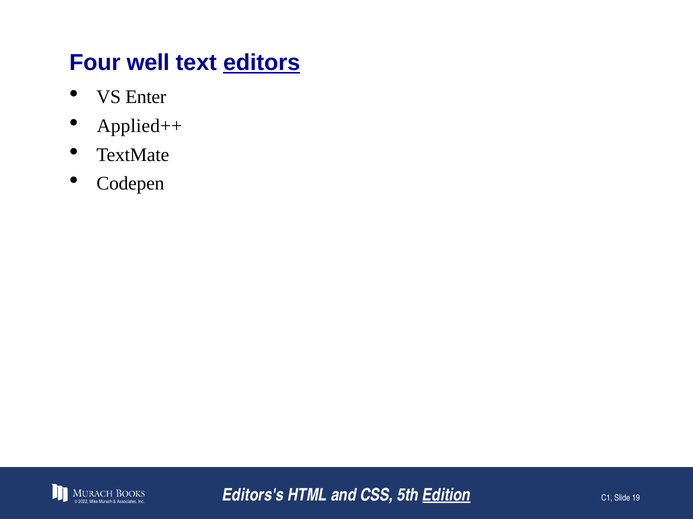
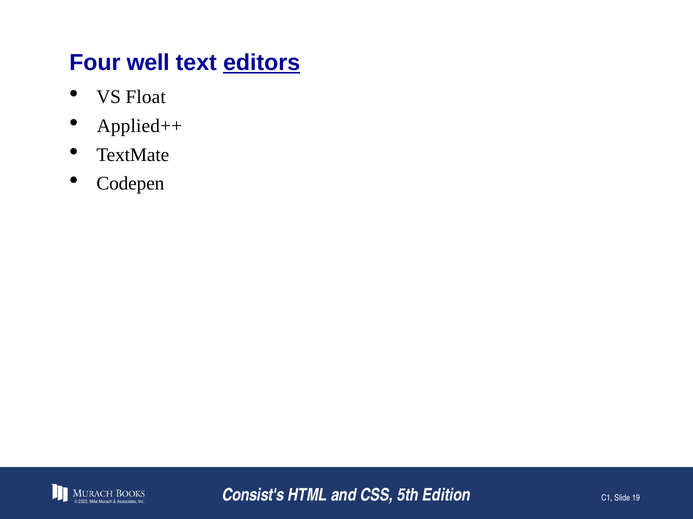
Enter: Enter -> Float
Editors's: Editors's -> Consist's
Edition underline: present -> none
